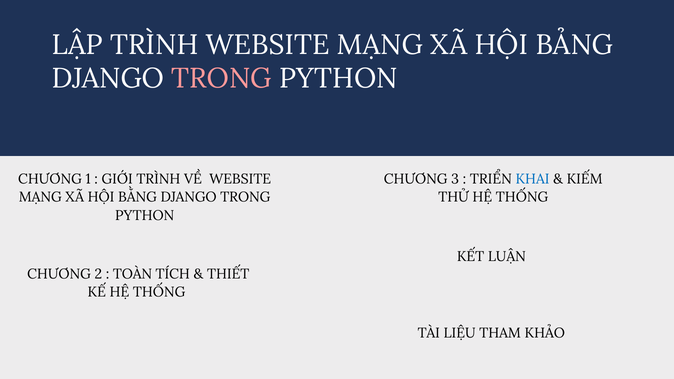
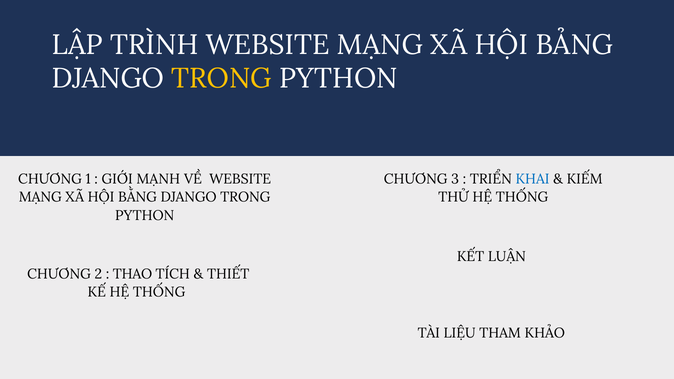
TRONG at (222, 79) colour: pink -> yellow
GIỚI TRÌNH: TRÌNH -> MẠNH
TOÀN: TOÀN -> THAO
